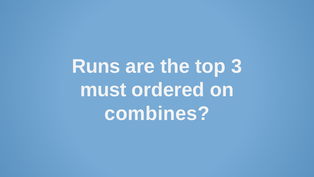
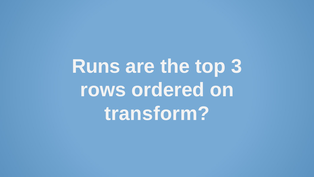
must: must -> rows
combines: combines -> transform
